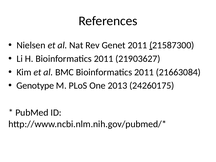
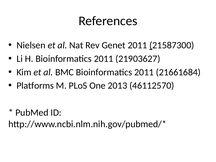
21663084: 21663084 -> 21661684
Genotype: Genotype -> Platforms
24260175: 24260175 -> 46112570
